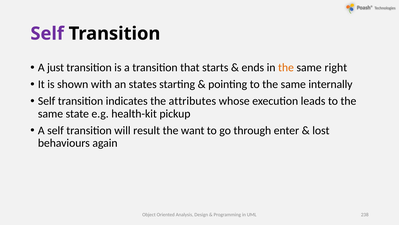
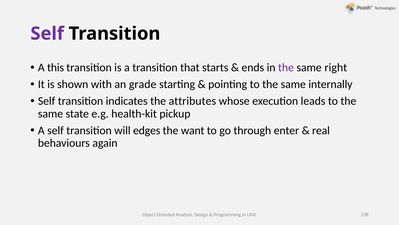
just: just -> this
the at (286, 67) colour: orange -> purple
states: states -> grade
result: result -> edges
lost: lost -> real
